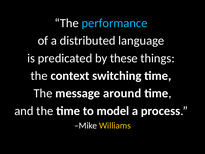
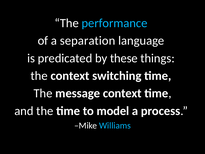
distributed: distributed -> separation
message around: around -> context
Williams colour: yellow -> light blue
